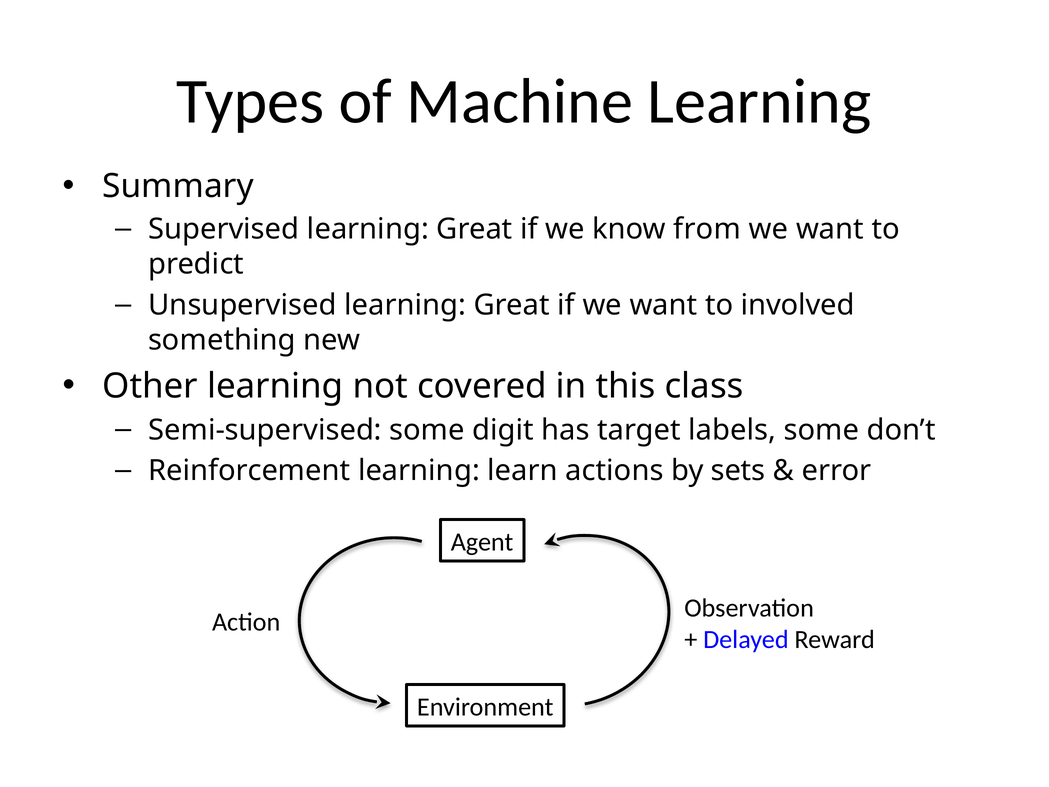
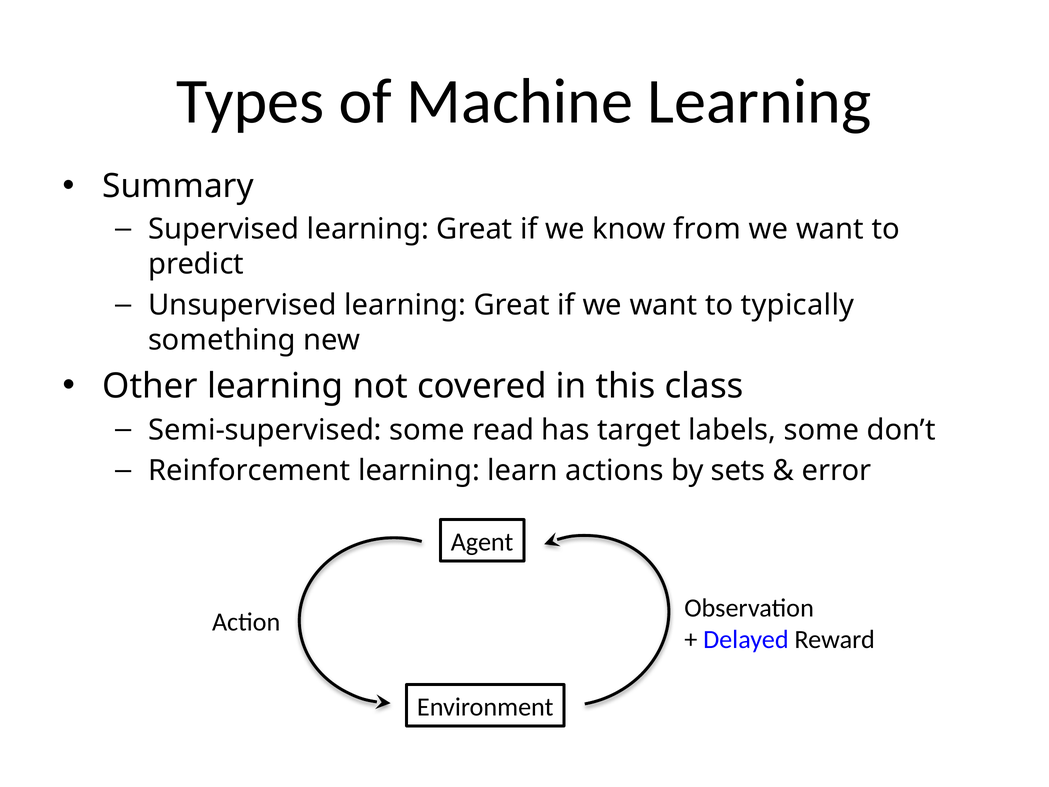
involved: involved -> typically
digit: digit -> read
